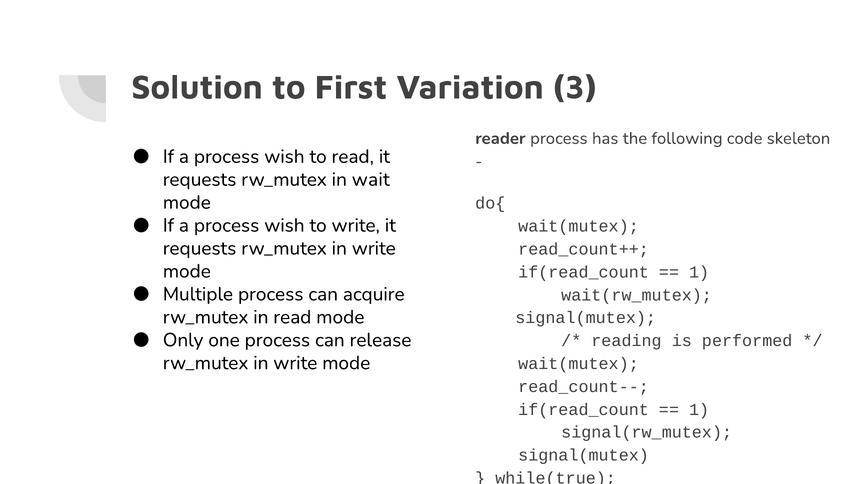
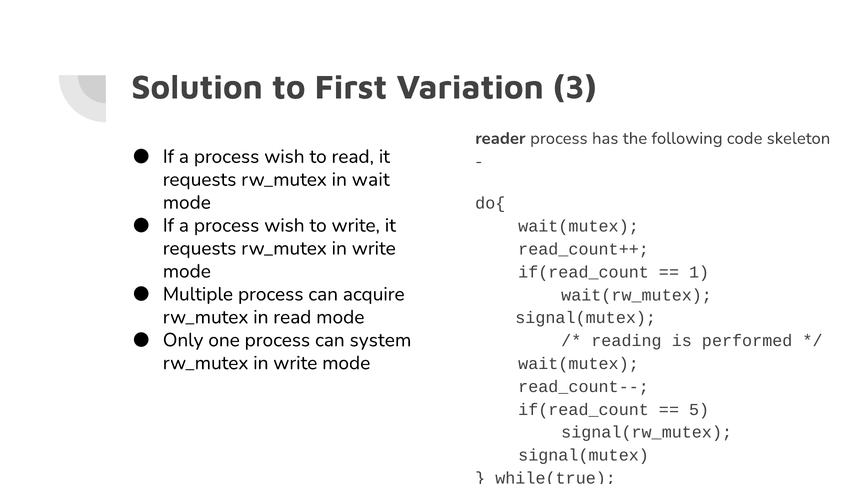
release: release -> system
1 at (699, 409): 1 -> 5
